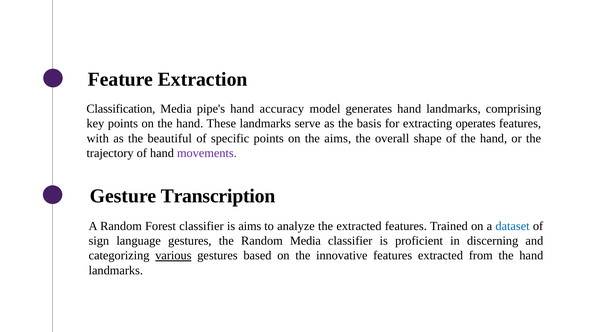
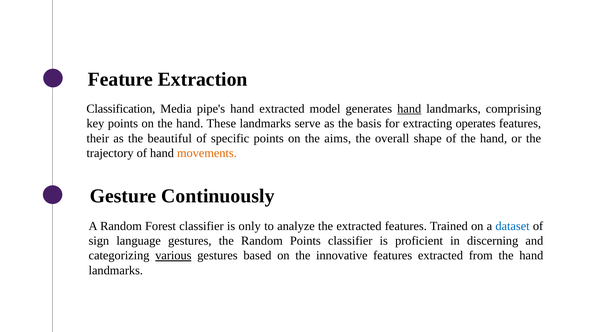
hand accuracy: accuracy -> extracted
hand at (409, 109) underline: none -> present
with: with -> their
movements colour: purple -> orange
Transcription: Transcription -> Continuously
is aims: aims -> only
Random Media: Media -> Points
